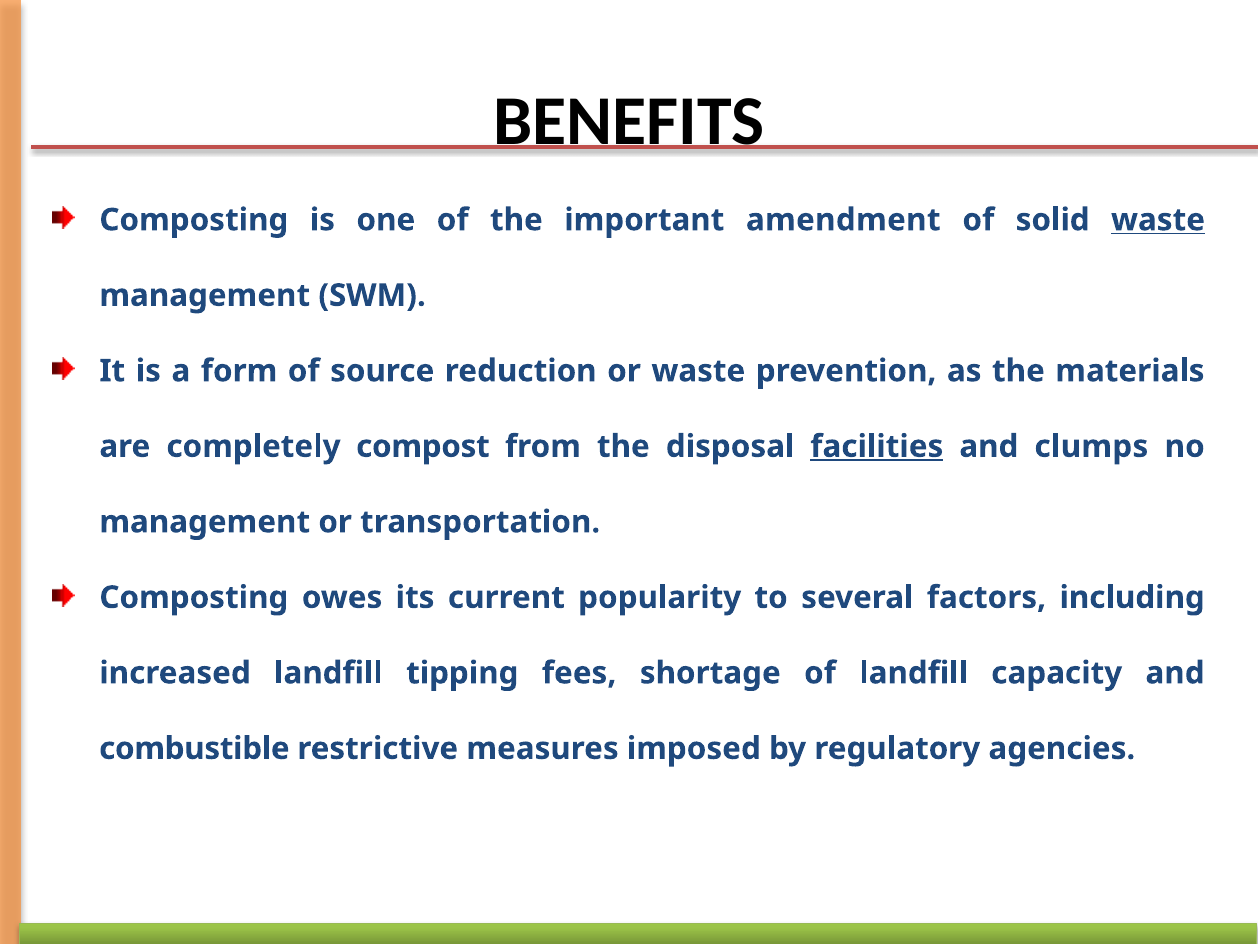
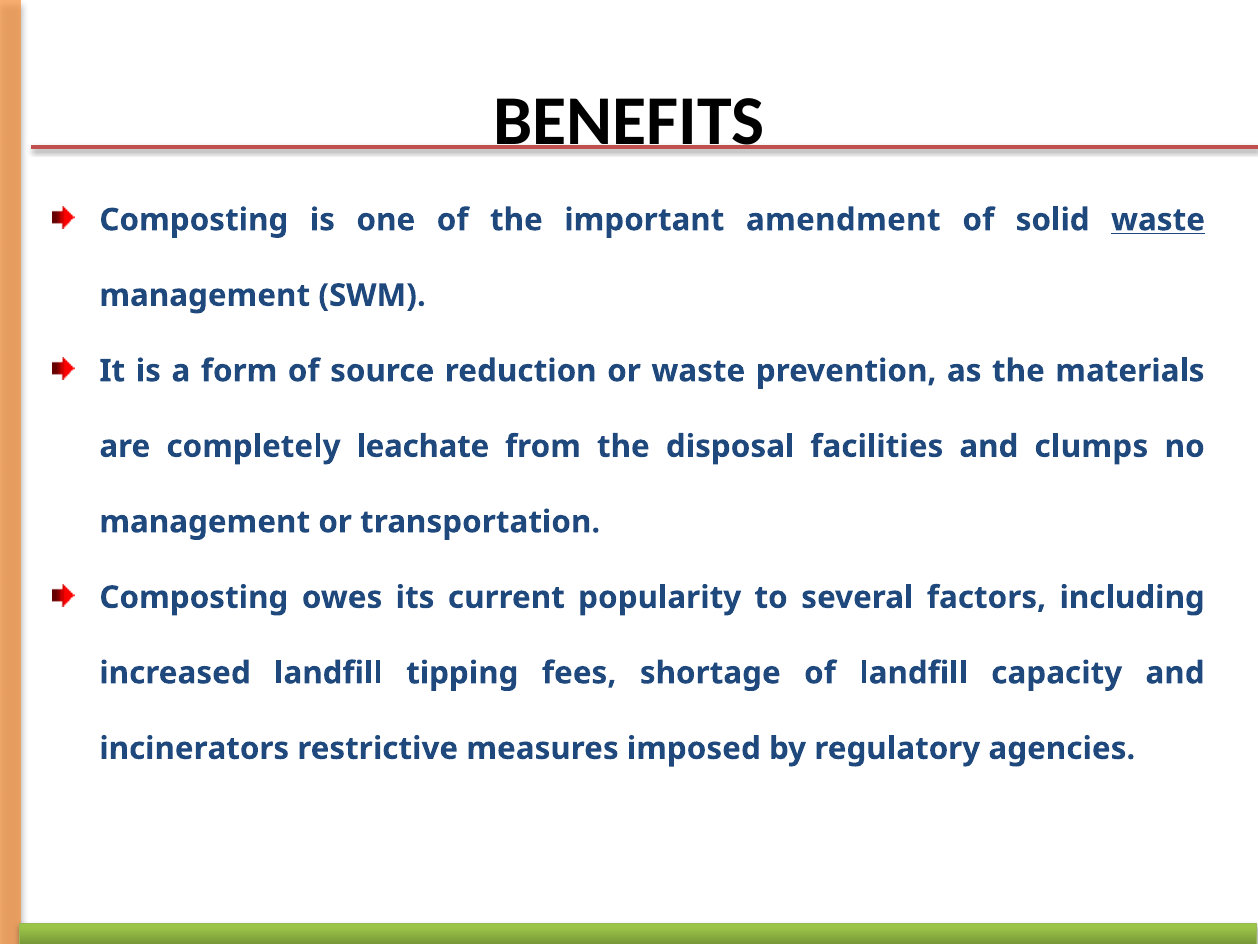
compost: compost -> leachate
facilities underline: present -> none
combustible: combustible -> incinerators
